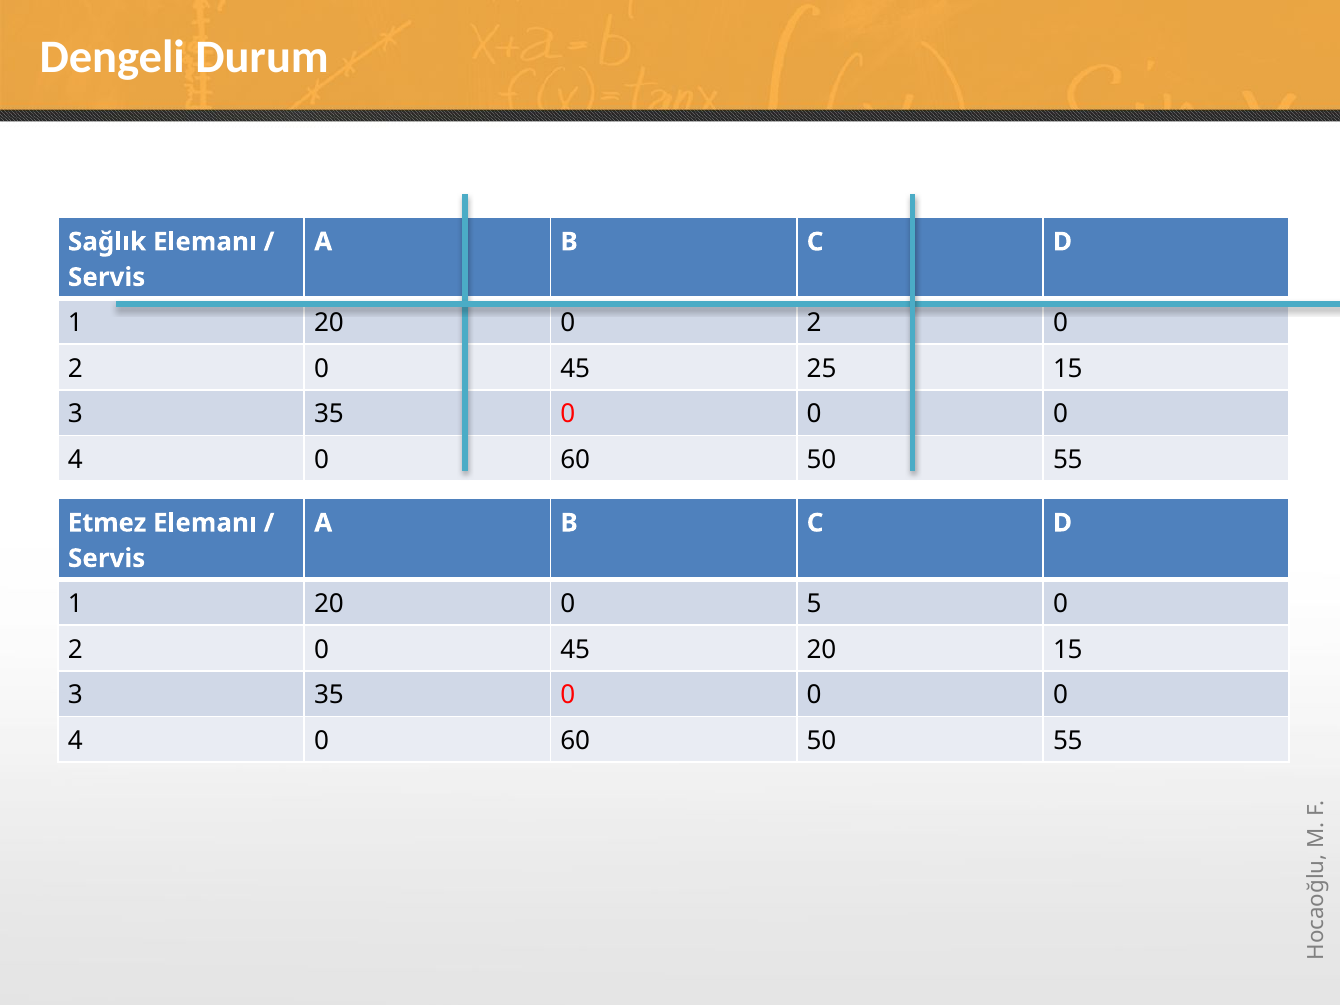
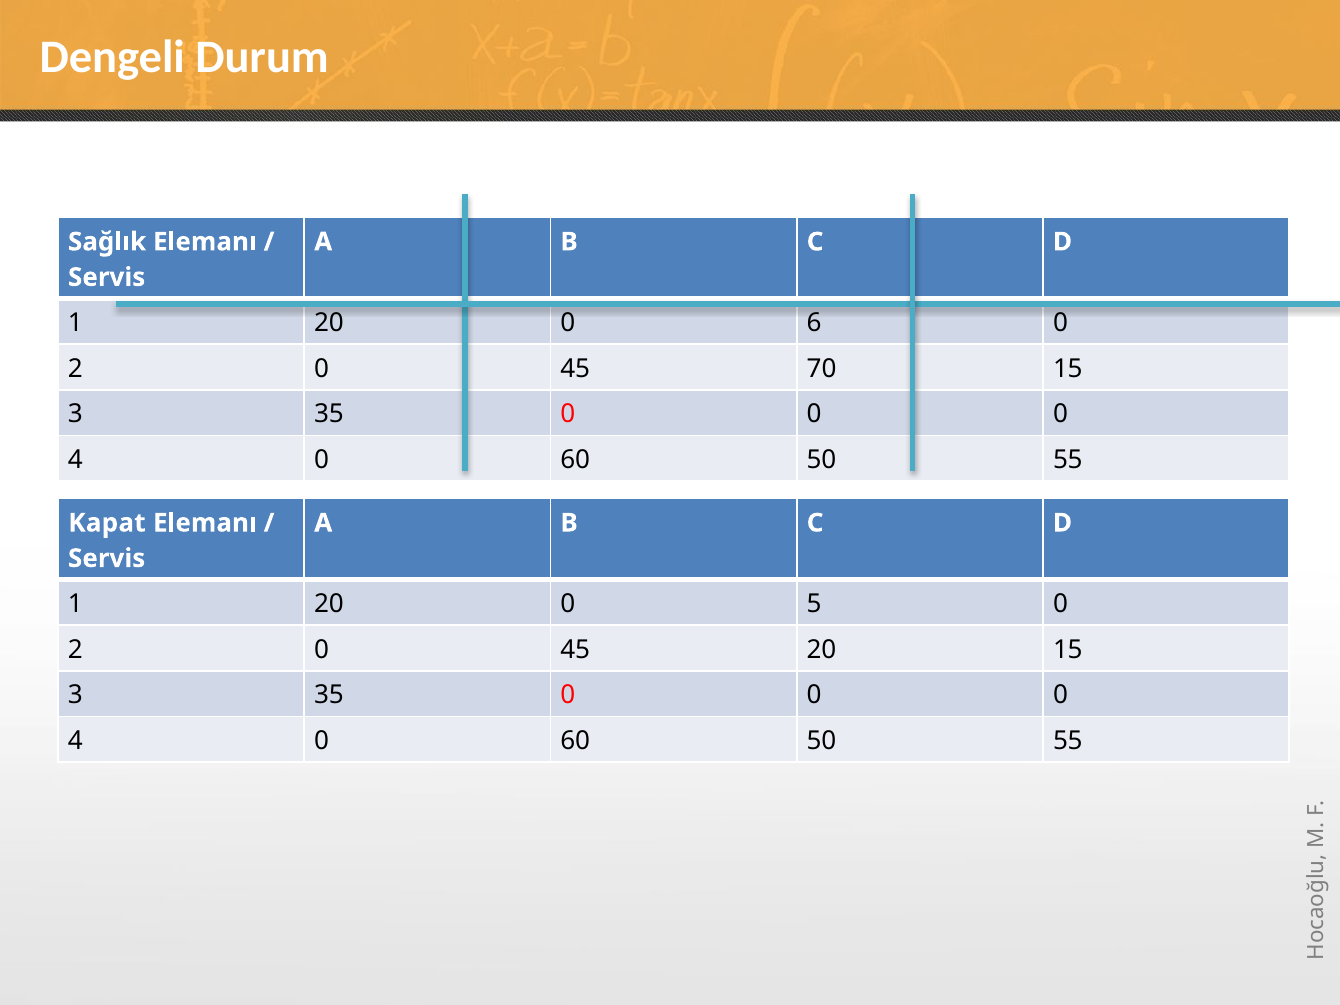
20 0 2: 2 -> 6
25: 25 -> 70
Etmez: Etmez -> Kapat
